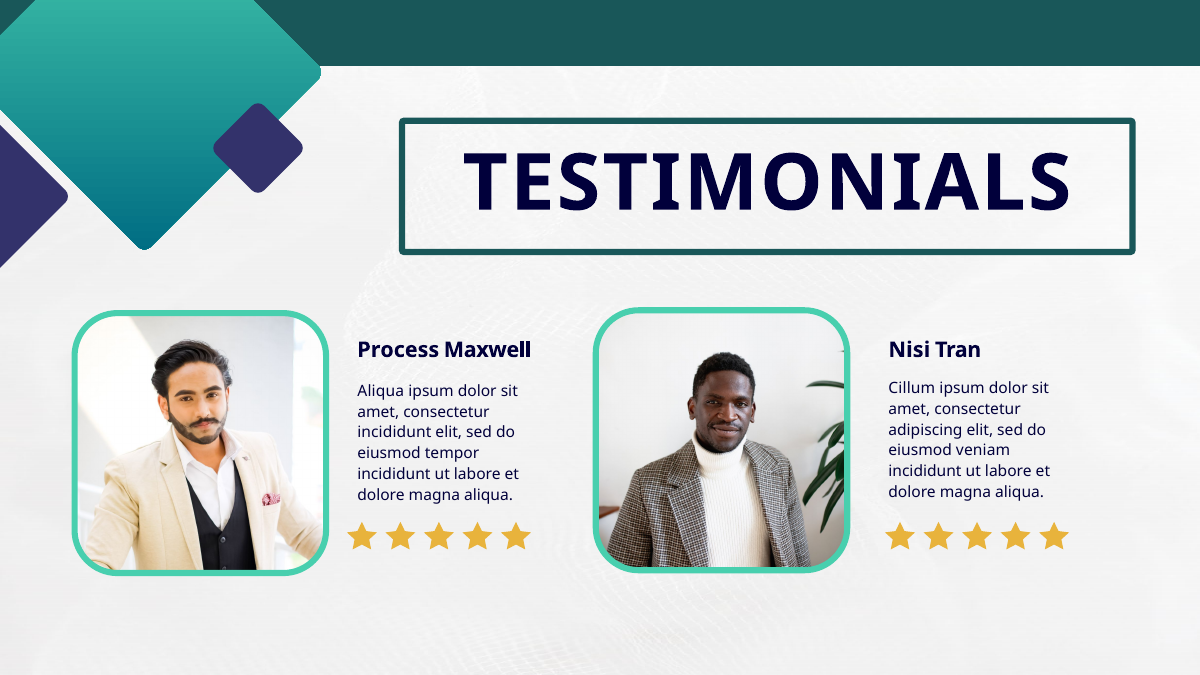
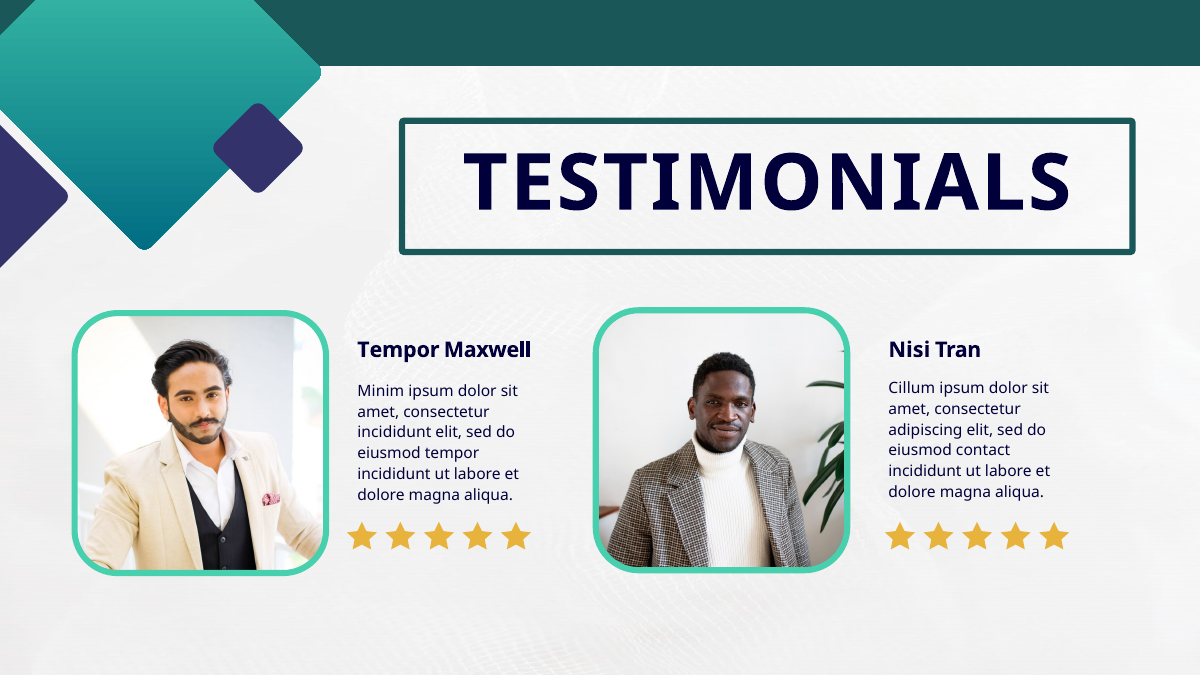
Process at (398, 350): Process -> Tempor
Aliqua at (381, 391): Aliqua -> Minim
veniam: veniam -> contact
